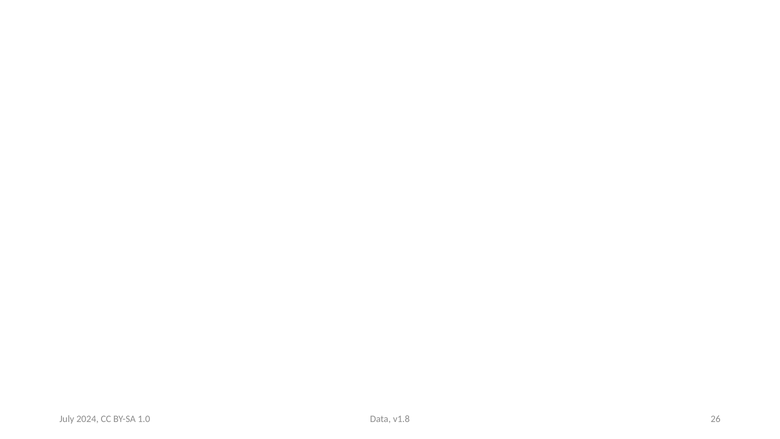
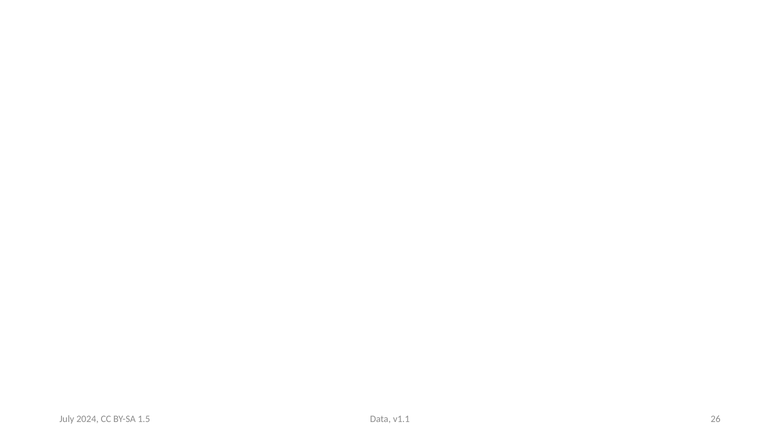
v1.8: v1.8 -> v1.1
1.0: 1.0 -> 1.5
